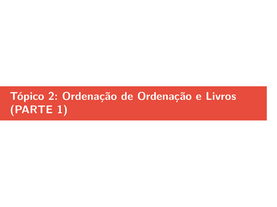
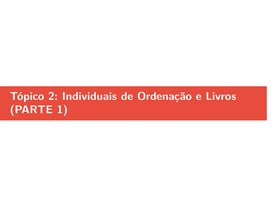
2 Ordenação: Ordenação -> Individuais
